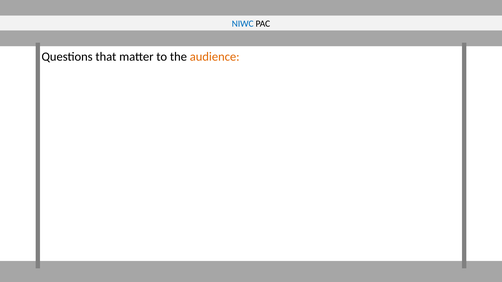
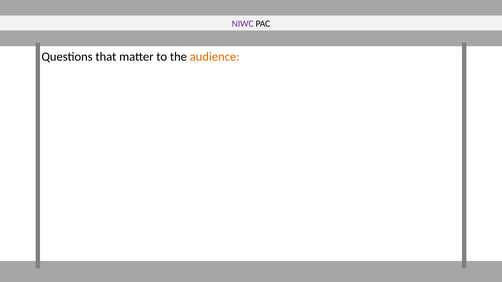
NIWC colour: blue -> purple
